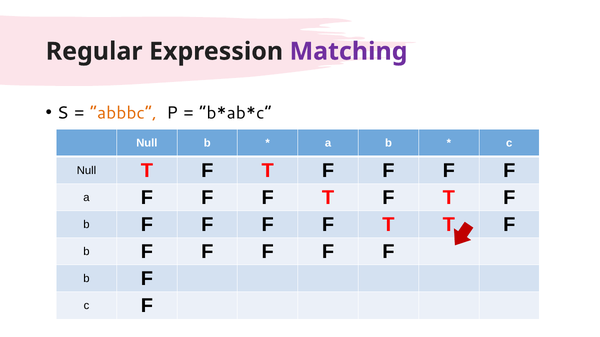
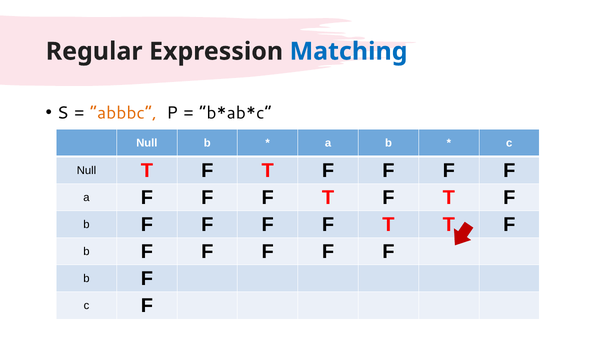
Matching colour: purple -> blue
